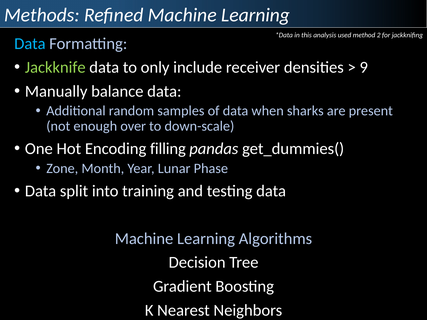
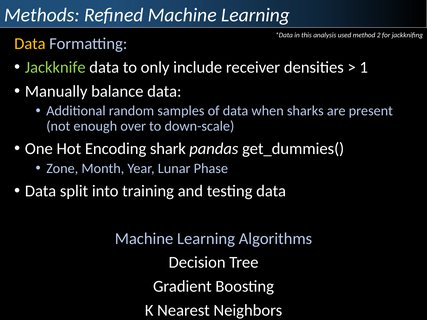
Data at (30, 44) colour: light blue -> yellow
9: 9 -> 1
filling: filling -> shark
